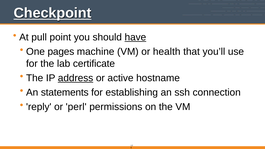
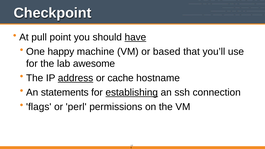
Checkpoint underline: present -> none
pages: pages -> happy
health: health -> based
certificate: certificate -> awesome
active: active -> cache
establishing underline: none -> present
reply: reply -> flags
